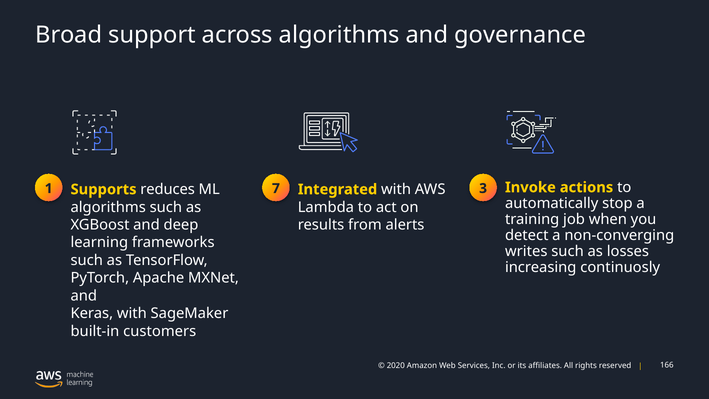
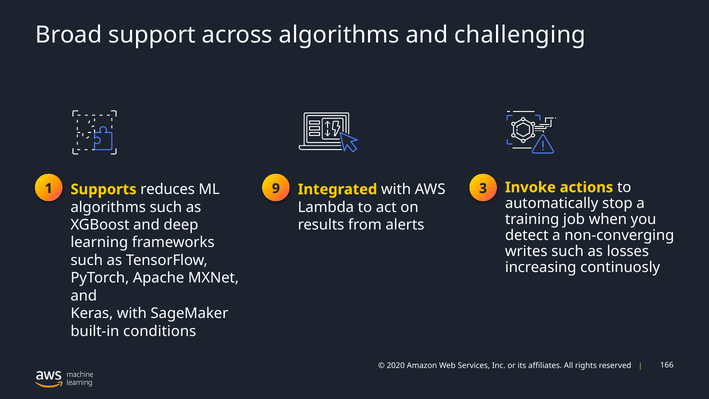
governance: governance -> challenging
7: 7 -> 9
customers: customers -> conditions
